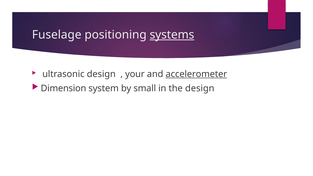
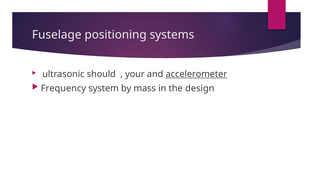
systems underline: present -> none
ultrasonic design: design -> should
Dimension: Dimension -> Frequency
small: small -> mass
